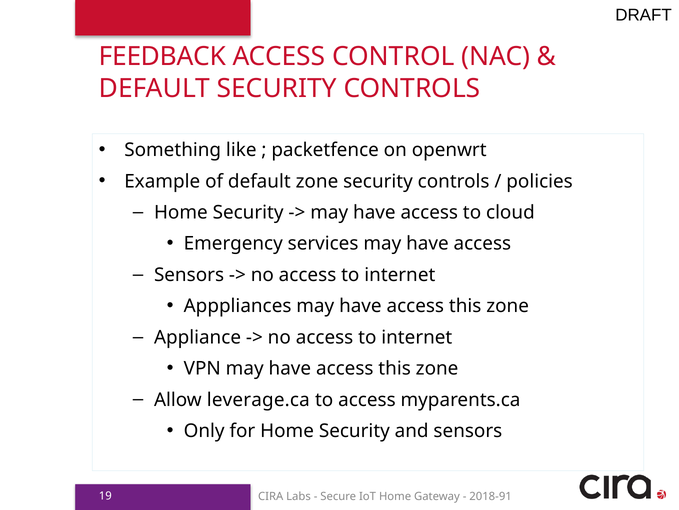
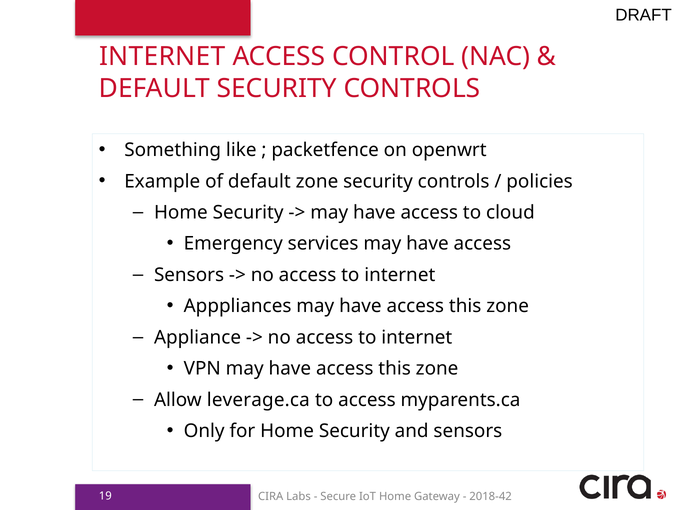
FEEDBACK at (162, 56): FEEDBACK -> INTERNET
2018-91: 2018-91 -> 2018-42
